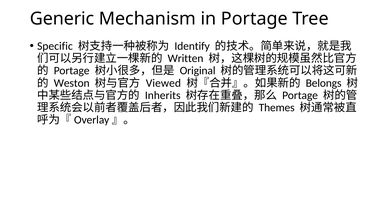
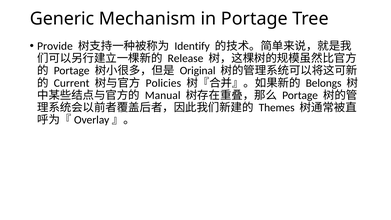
Specific: Specific -> Provide
Written: Written -> Release
Weston: Weston -> Current
Viewed: Viewed -> Policies
Inherits: Inherits -> Manual
